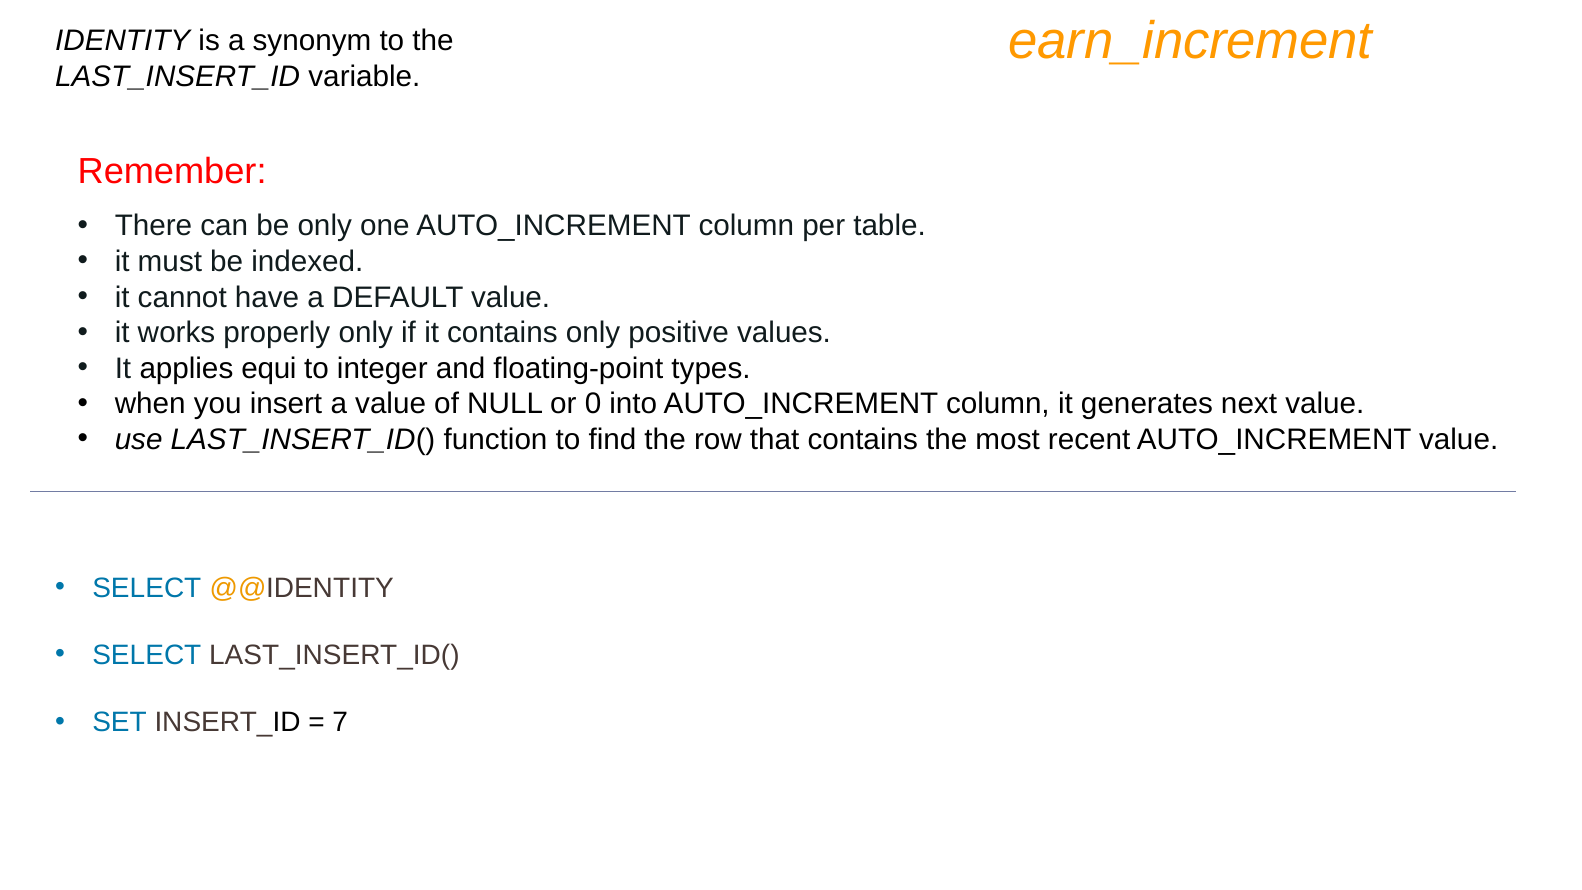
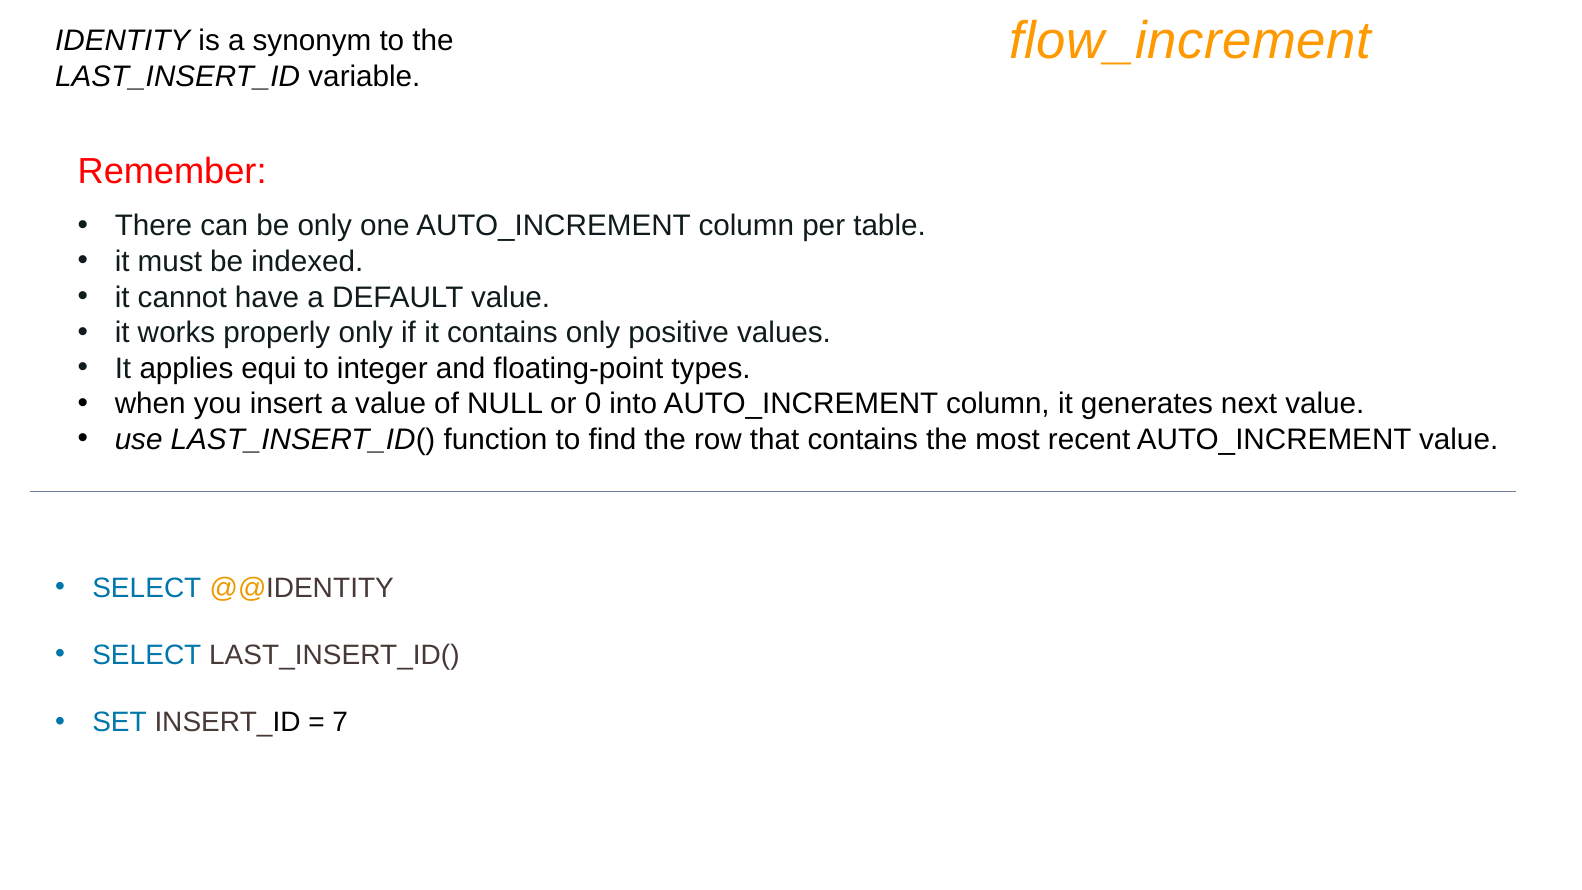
earn_increment: earn_increment -> flow_increment
